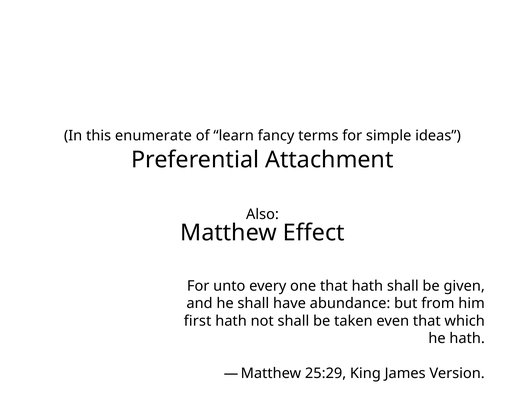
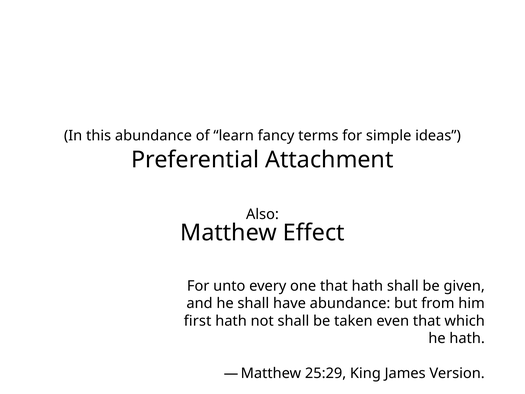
this enumerate: enumerate -> abundance
